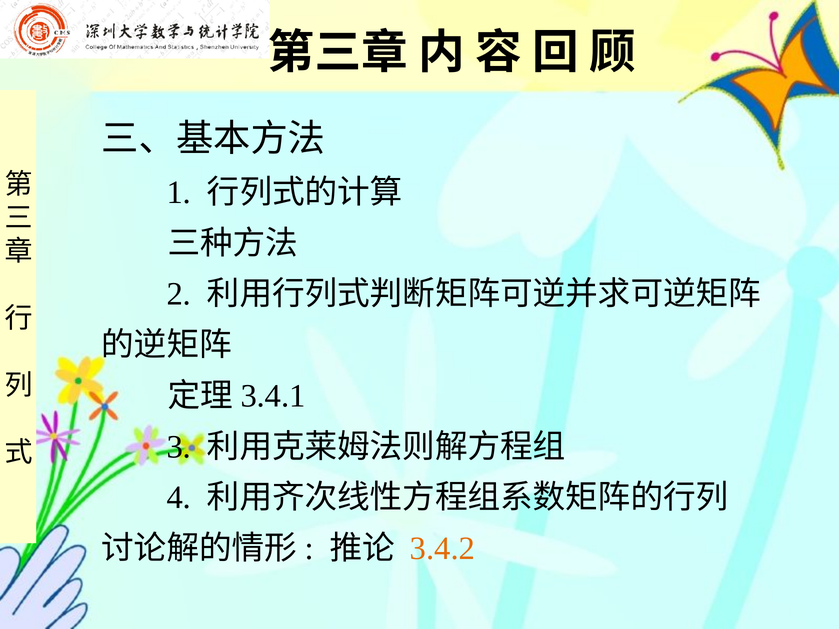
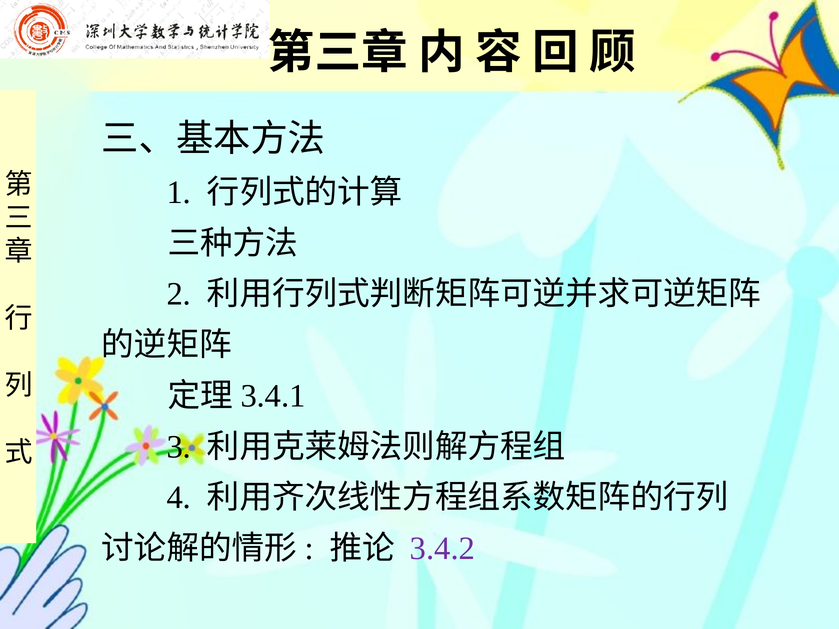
3.4.2 colour: orange -> purple
